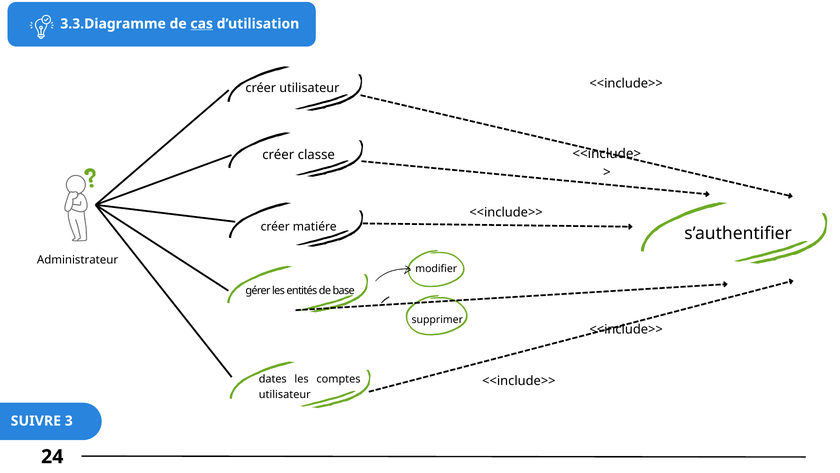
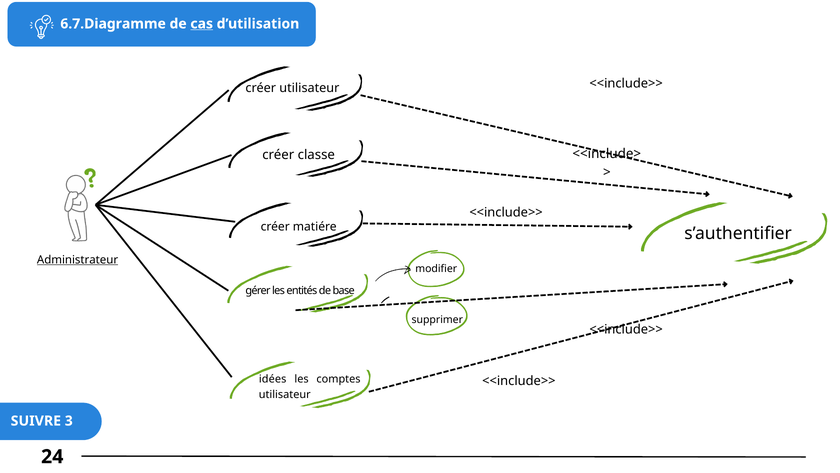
3.3.Diagramme: 3.3.Diagramme -> 6.7.Diagramme
Administrateur underline: none -> present
dates: dates -> idées
